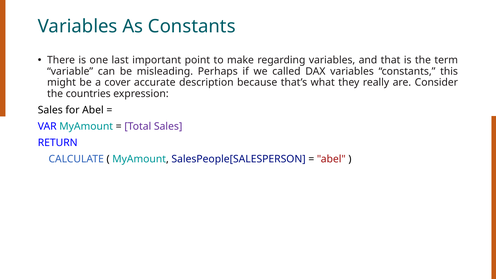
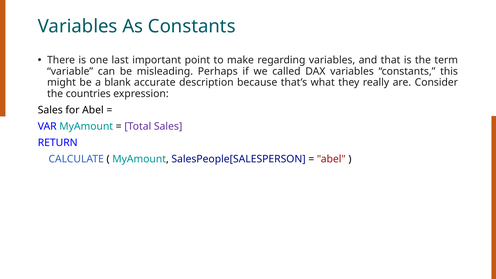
cover: cover -> blank
